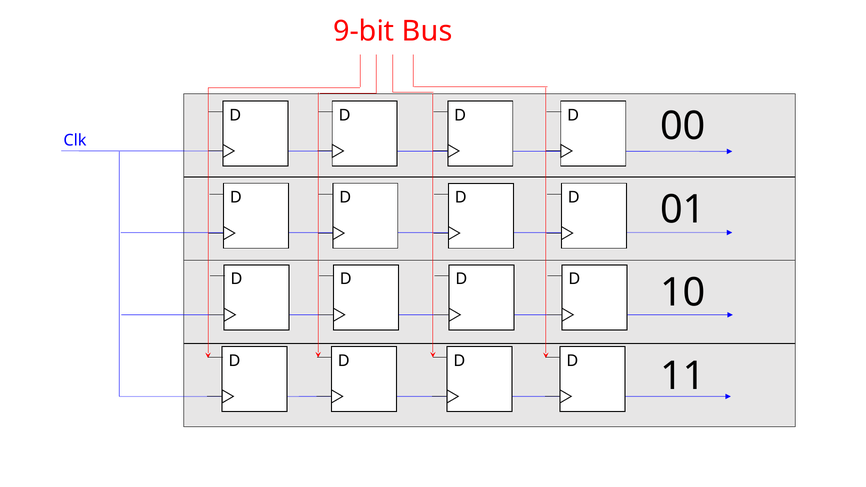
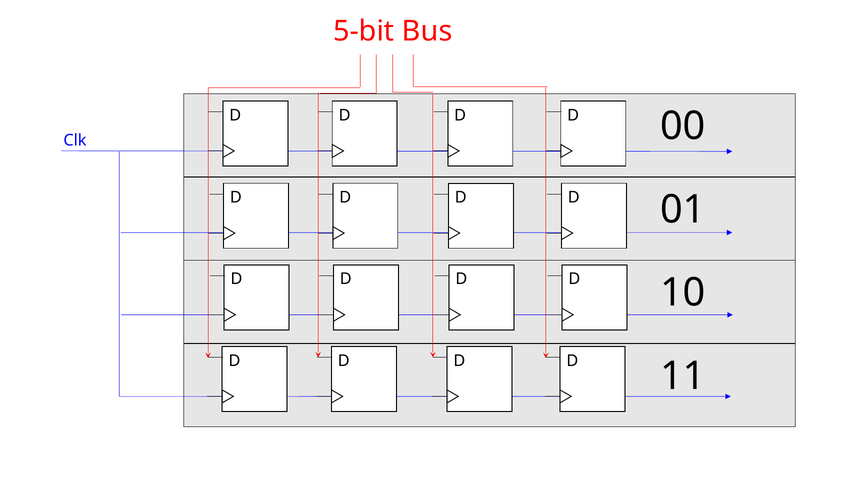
9-bit: 9-bit -> 5-bit
